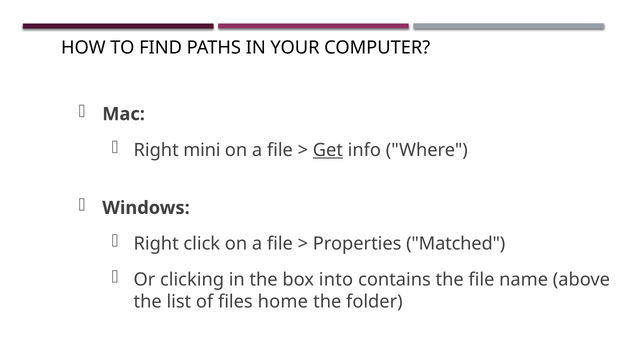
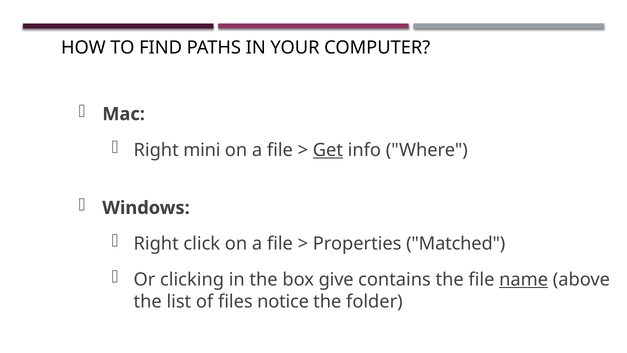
into: into -> give
name underline: none -> present
home: home -> notice
